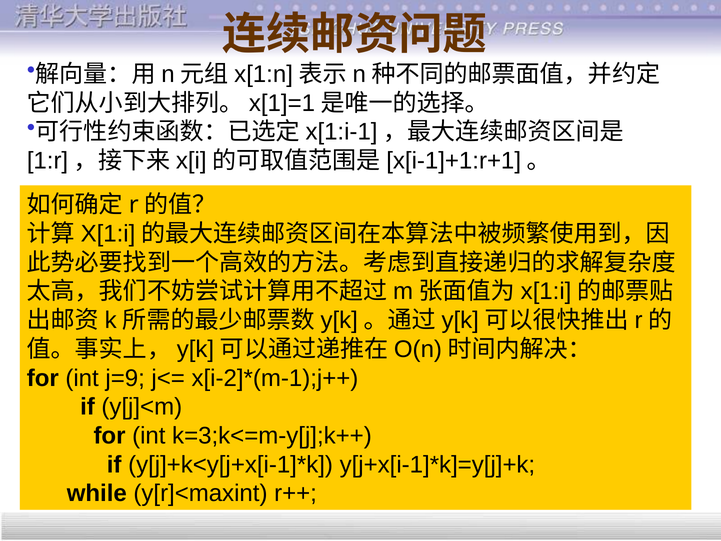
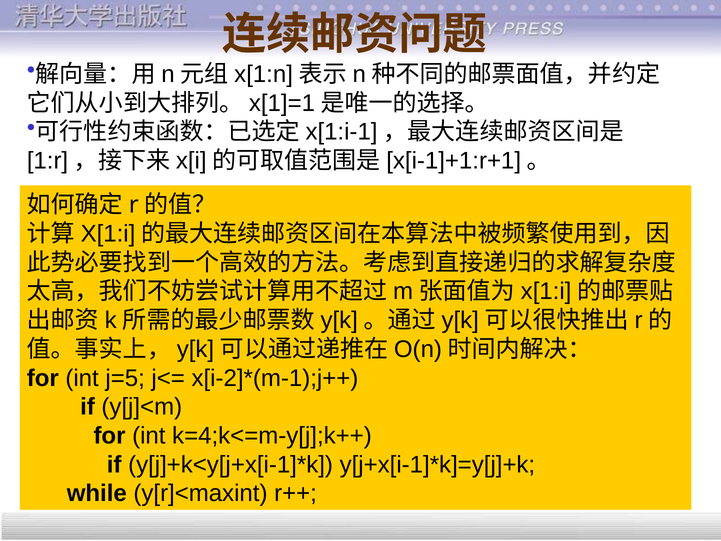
j=9: j=9 -> j=5
k=3;k<=m-y[j];k++: k=3;k<=m-y[j];k++ -> k=4;k<=m-y[j];k++
